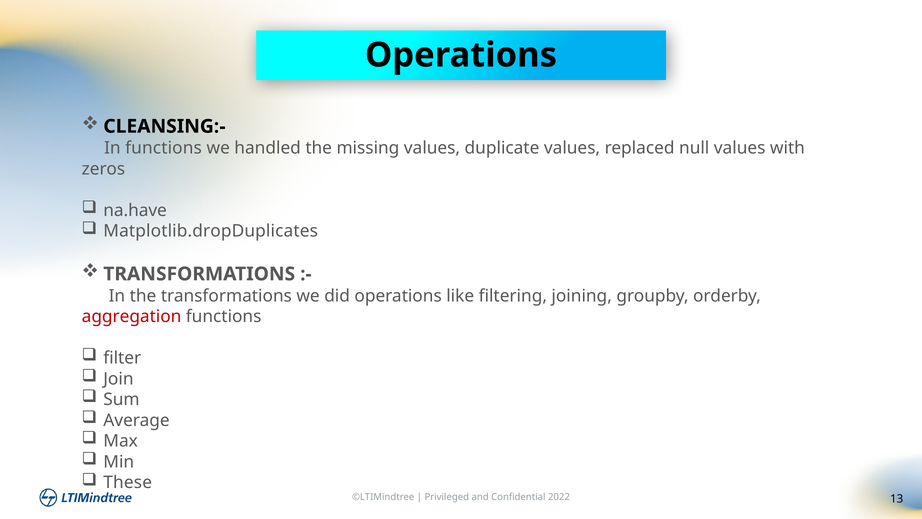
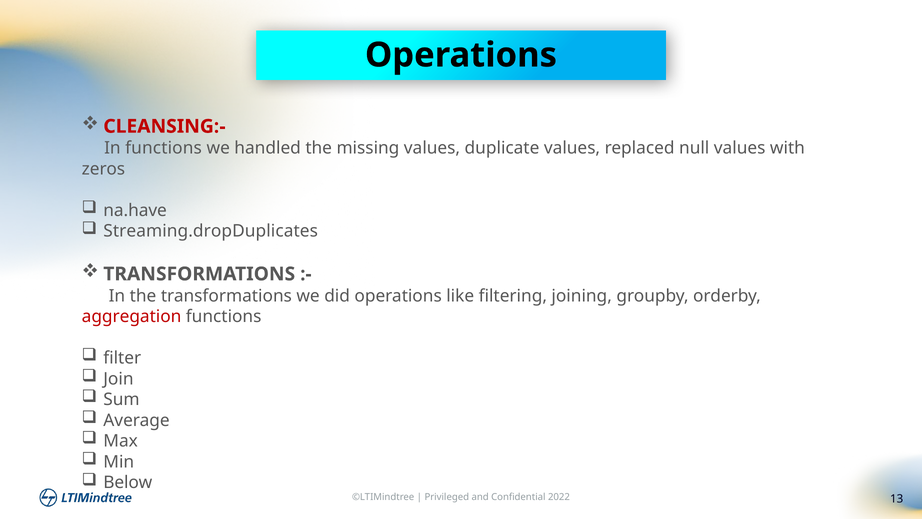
CLEANSING:- colour: black -> red
Matplotlib.dropDuplicates: Matplotlib.dropDuplicates -> Streaming.dropDuplicates
These: These -> Below
